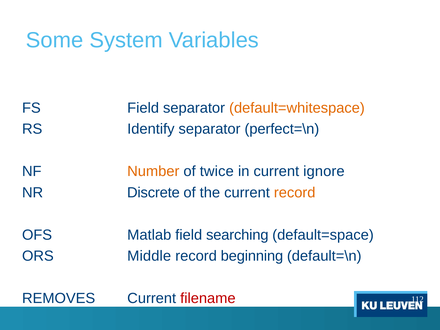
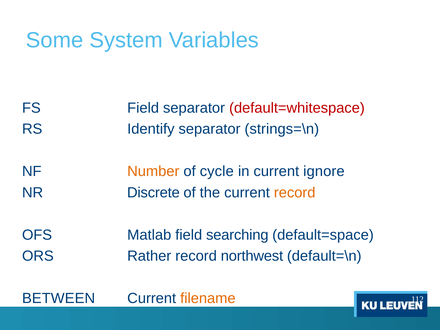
default=whitespace colour: orange -> red
perfect=\n: perfect=\n -> strings=\n
twice: twice -> cycle
Middle: Middle -> Rather
beginning: beginning -> northwest
REMOVES: REMOVES -> BETWEEN
filename colour: red -> orange
